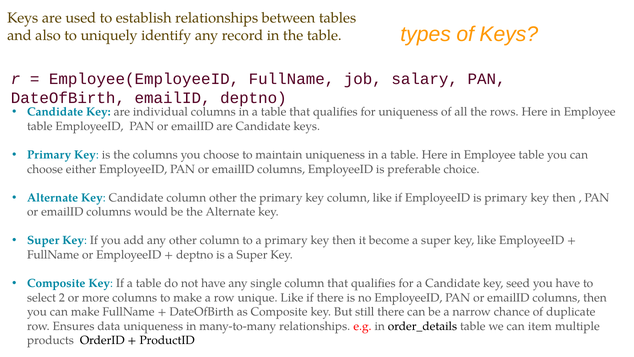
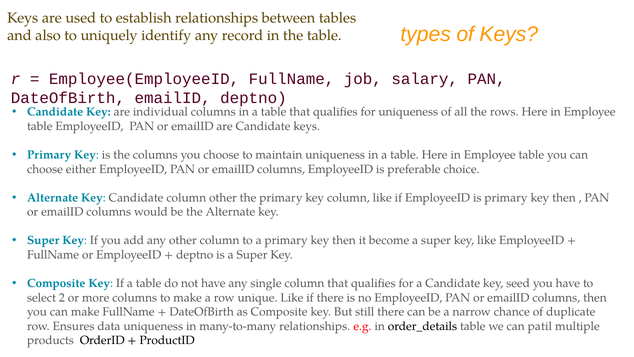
item: item -> patil
